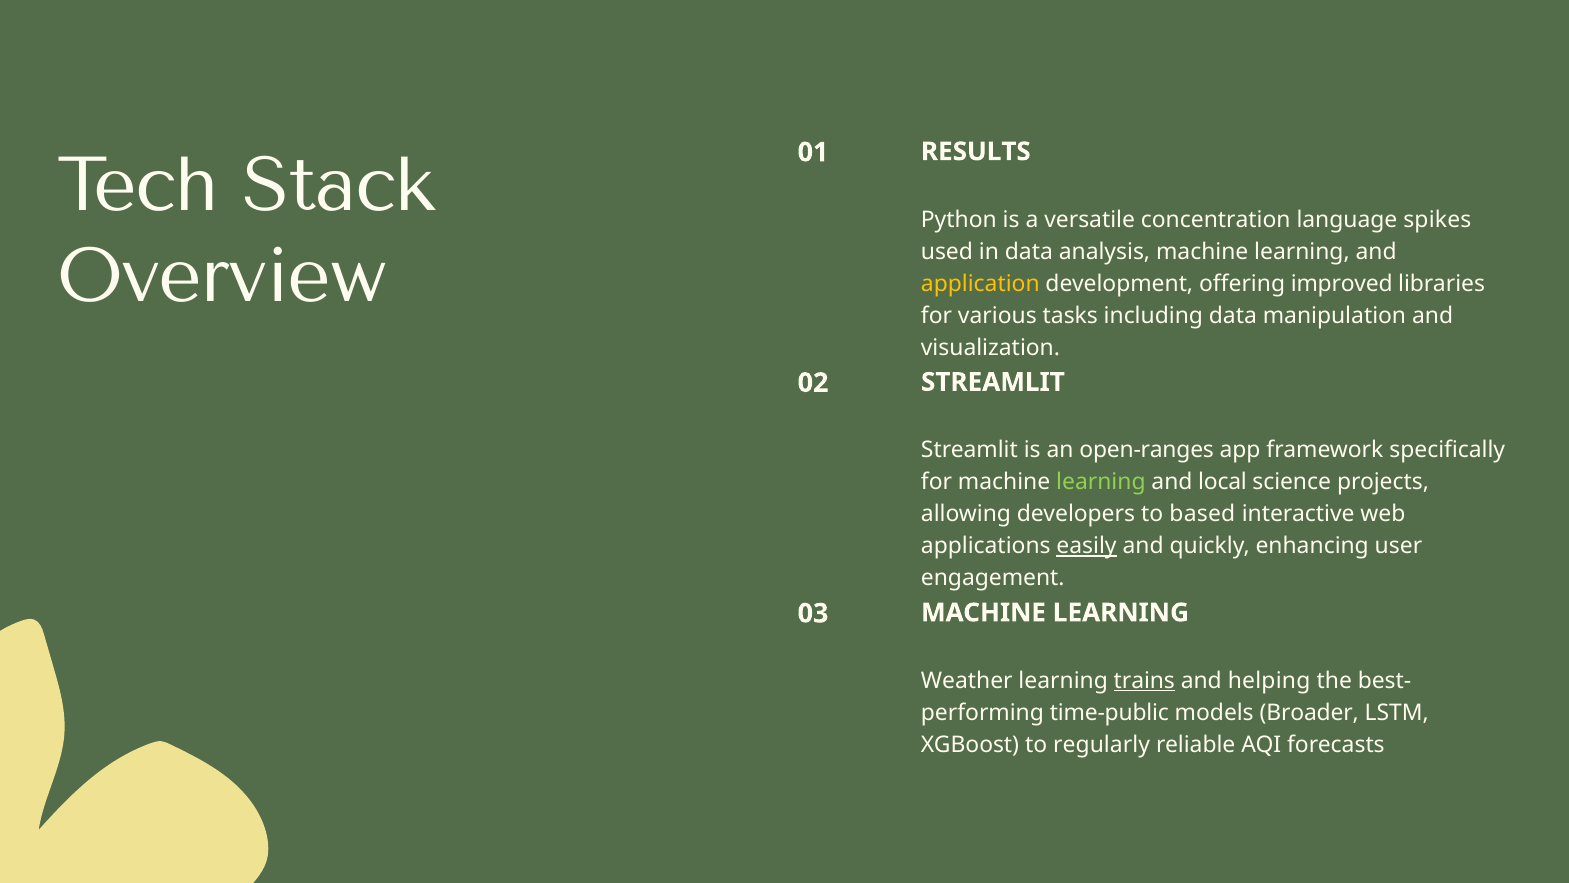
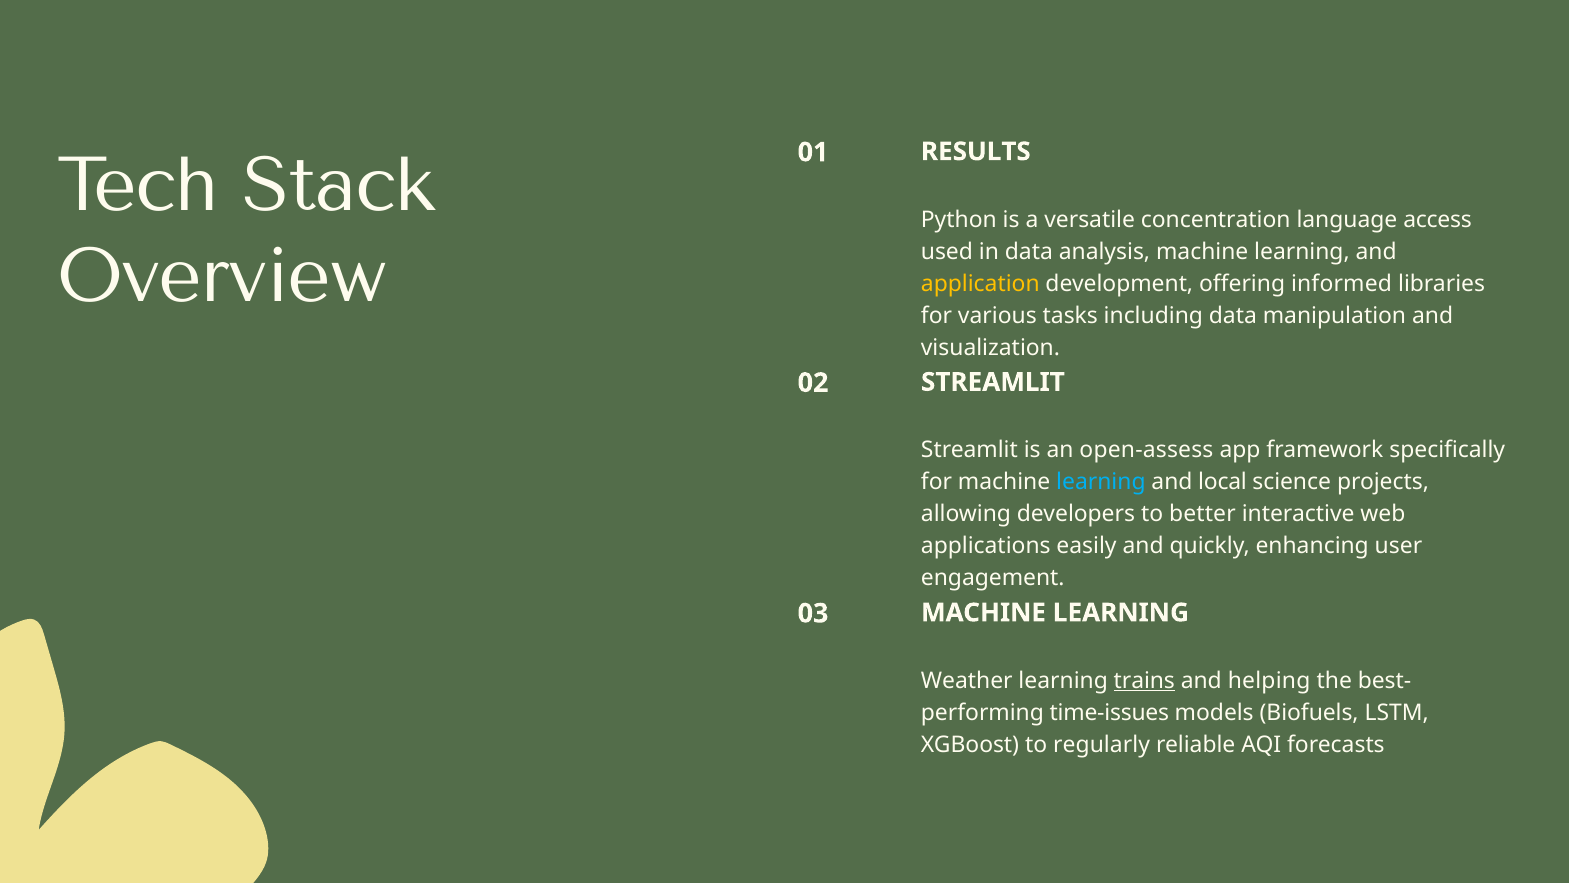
spikes: spikes -> access
improved: improved -> informed
open-ranges: open-ranges -> open-assess
learning at (1101, 482) colour: light green -> light blue
based: based -> better
easily underline: present -> none
time-public: time-public -> time-issues
Broader: Broader -> Biofuels
